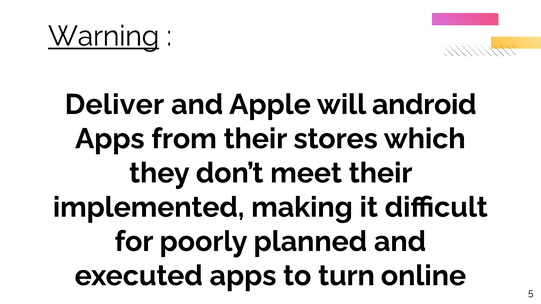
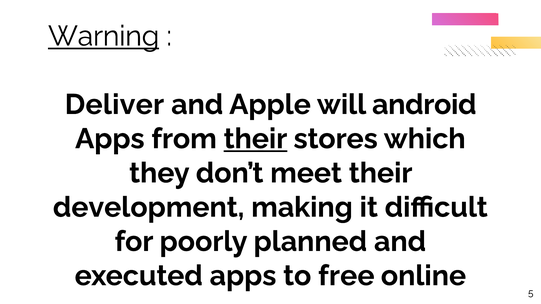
their at (255, 139) underline: none -> present
implemented: implemented -> development
turn: turn -> free
